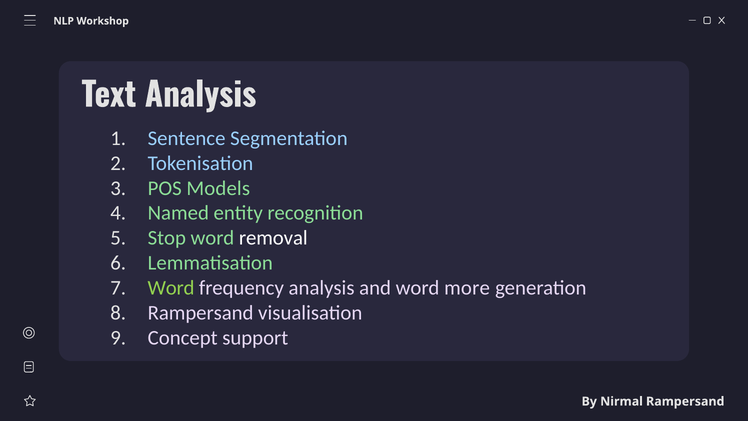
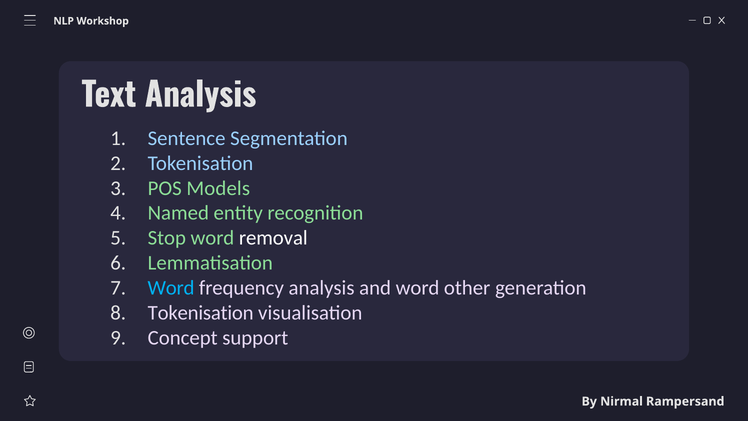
Word at (171, 288) colour: light green -> light blue
more: more -> other
Rampersand at (201, 313): Rampersand -> Tokenisation
